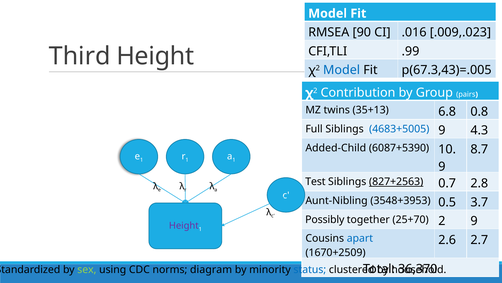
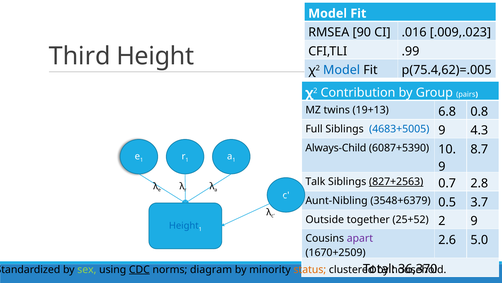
p(67.3,43)=.005: p(67.3,43)=.005 -> p(75.4,62)=.005
35+13: 35+13 -> 19+13
Added-Child: Added-Child -> Always-Child
Test: Test -> Talk
3548+3953: 3548+3953 -> 3548+6379
Possibly: Possibly -> Outside
25+70: 25+70 -> 25+52
Height at (184, 225) colour: purple -> blue
apart colour: blue -> purple
2.7: 2.7 -> 5.0
CDC underline: none -> present
status colour: blue -> orange
